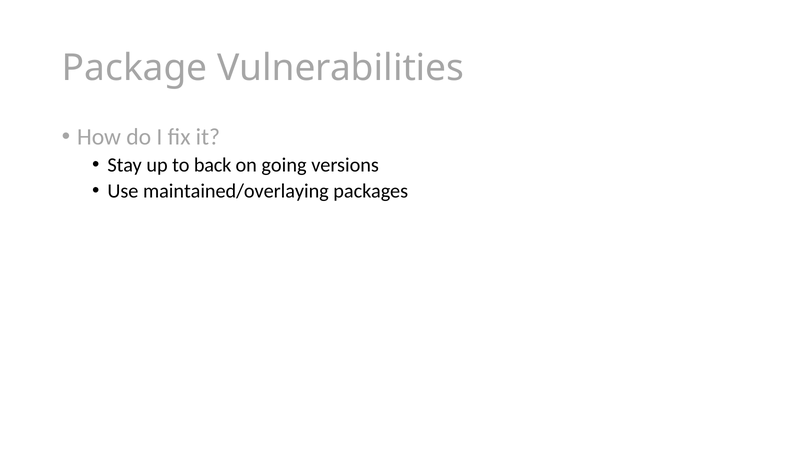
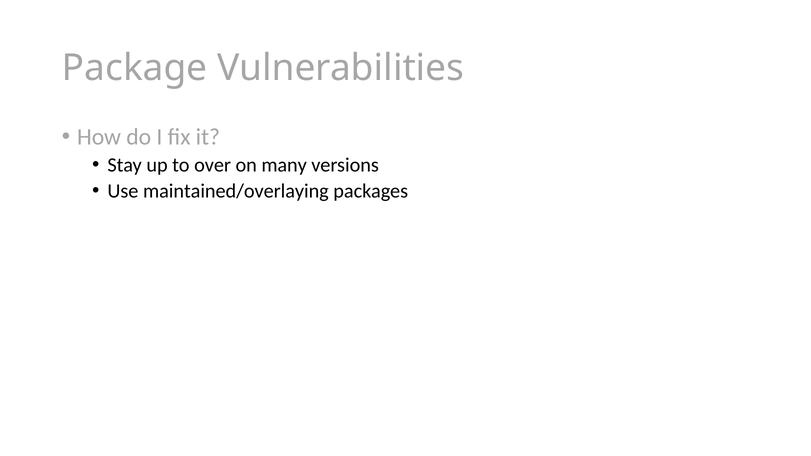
back: back -> over
going: going -> many
